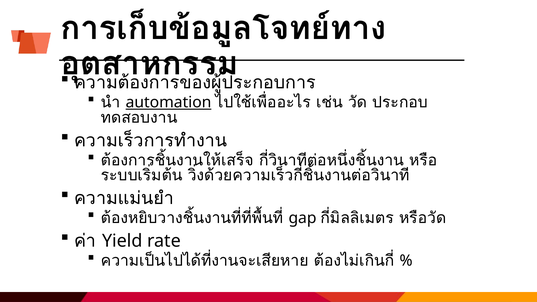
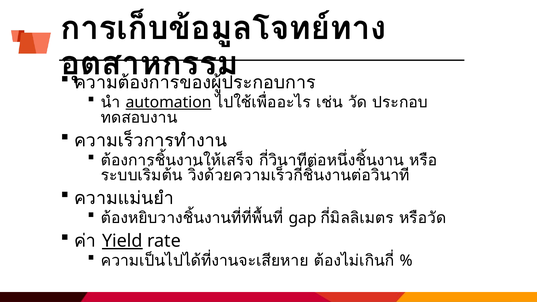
Yield underline: none -> present
